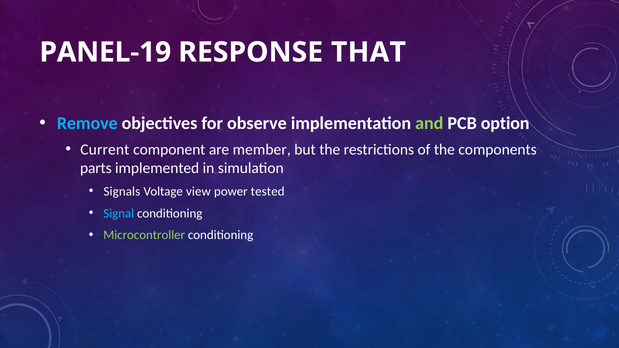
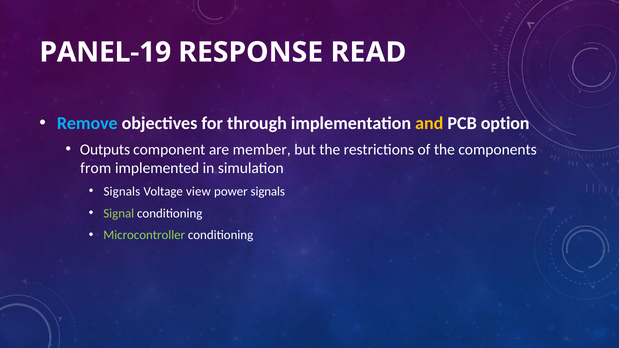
THAT: THAT -> READ
observe: observe -> through
and colour: light green -> yellow
Current: Current -> Outputs
parts: parts -> from
power tested: tested -> signals
Signal colour: light blue -> light green
